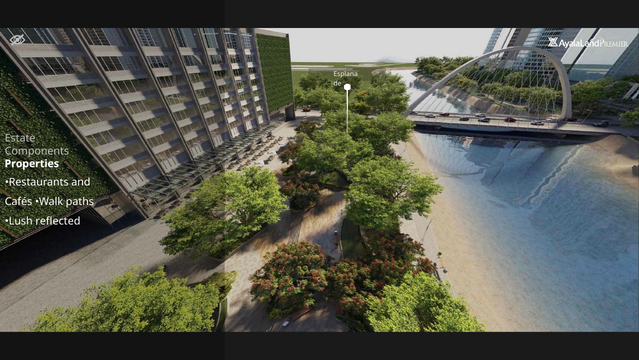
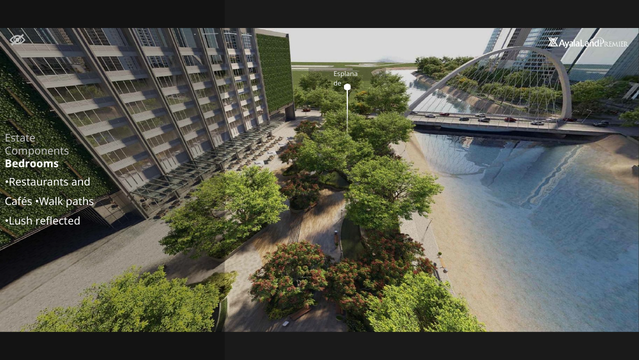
Properties: Properties -> Bedrooms
